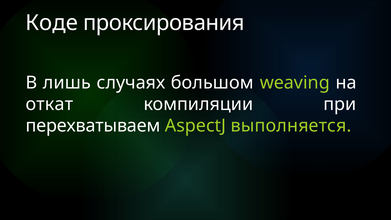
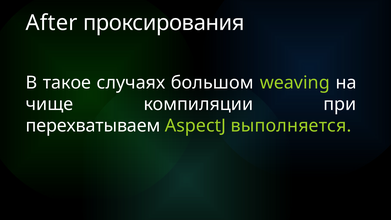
Коде: Коде -> After
лишь: лишь -> такое
откат: откат -> чище
